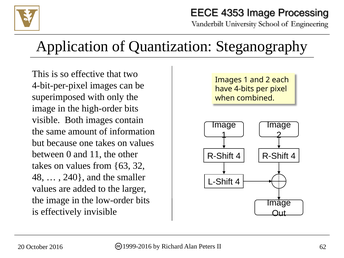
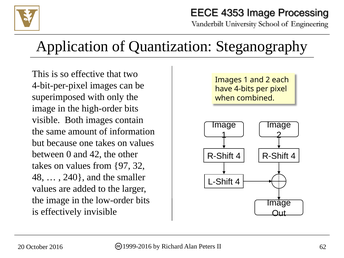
11: 11 -> 42
63: 63 -> 97
